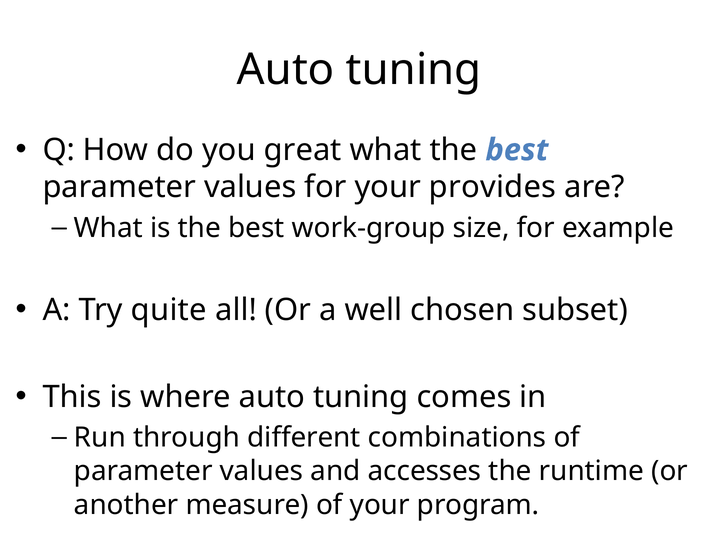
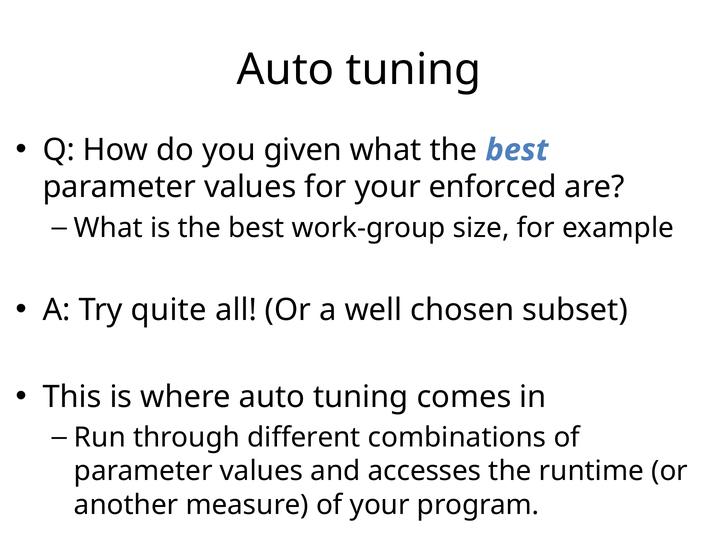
great: great -> given
provides: provides -> enforced
